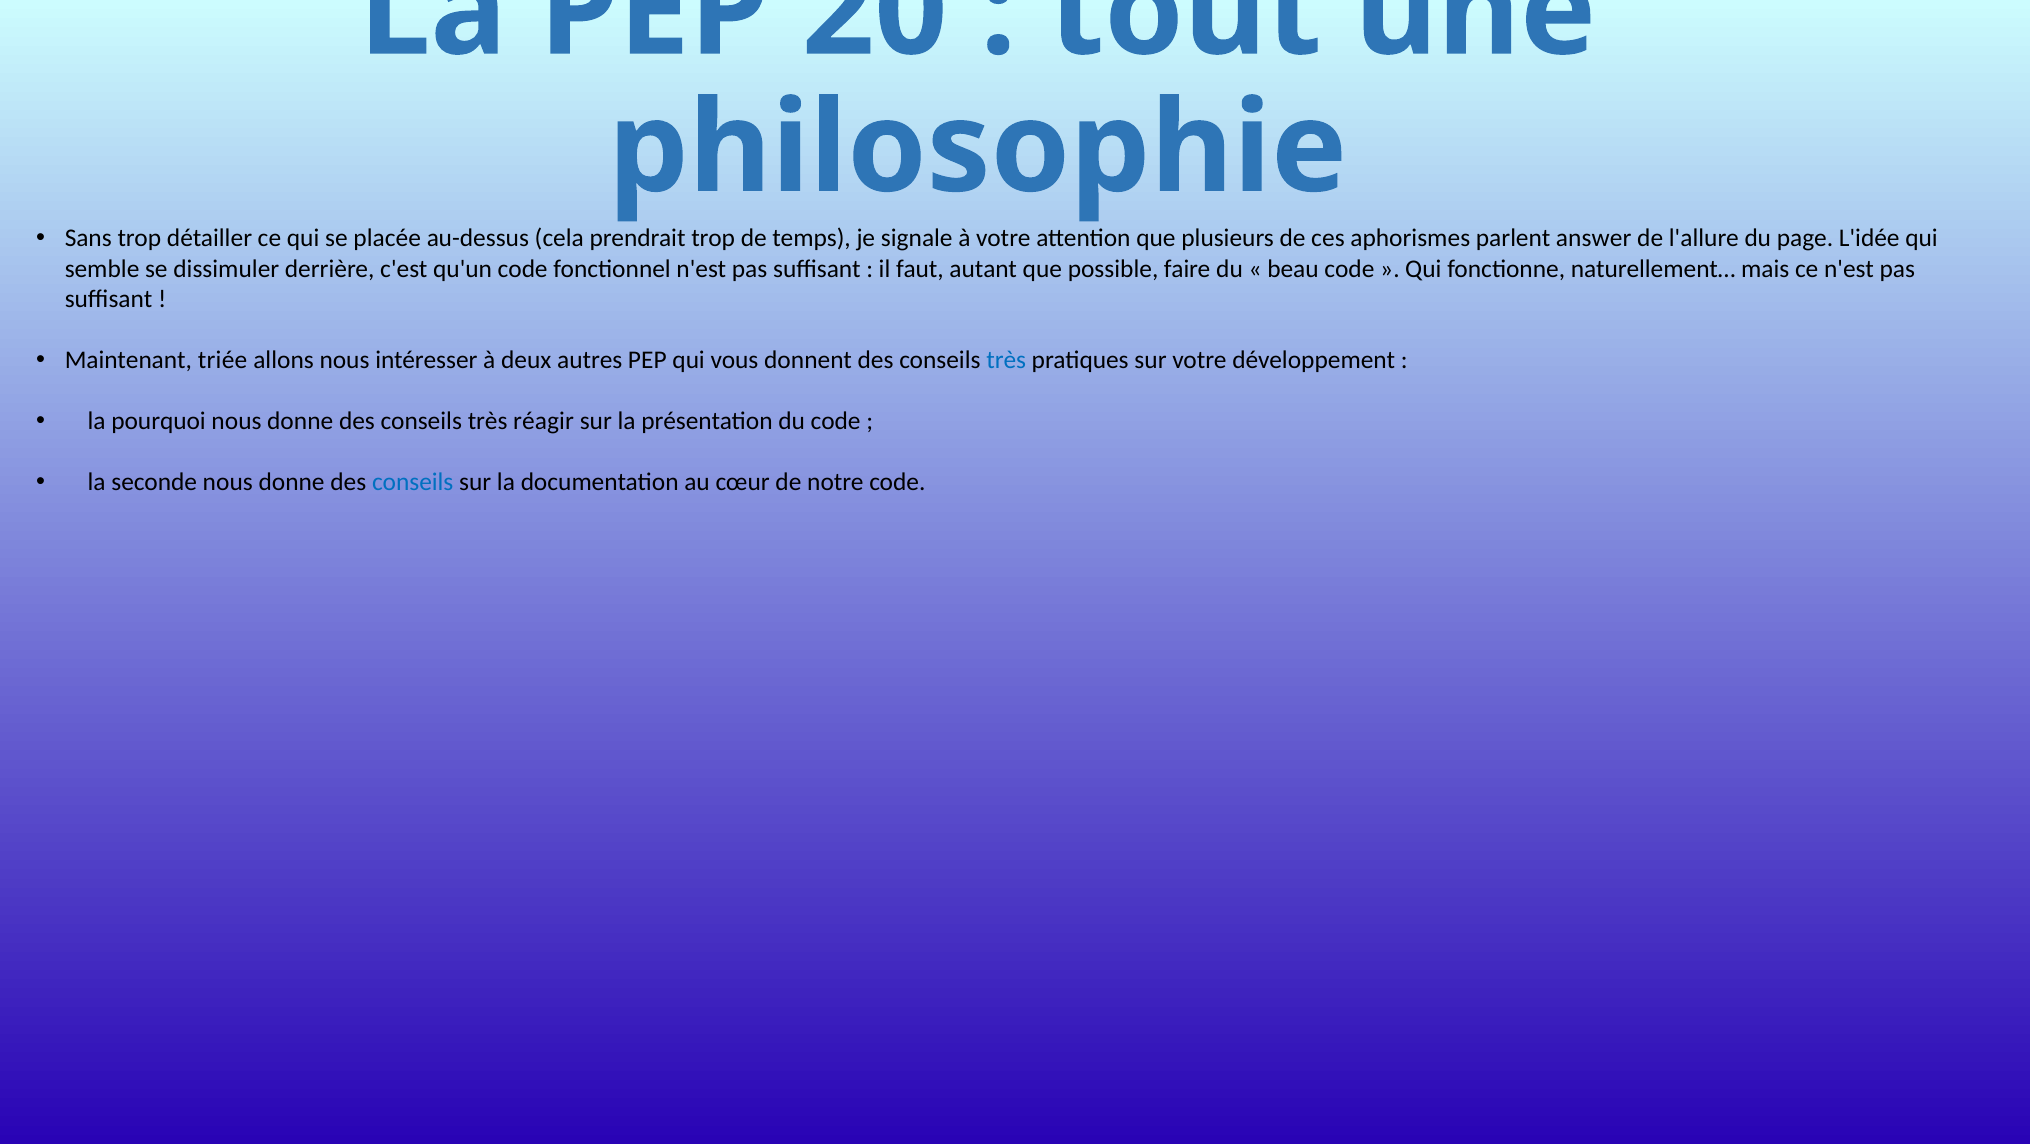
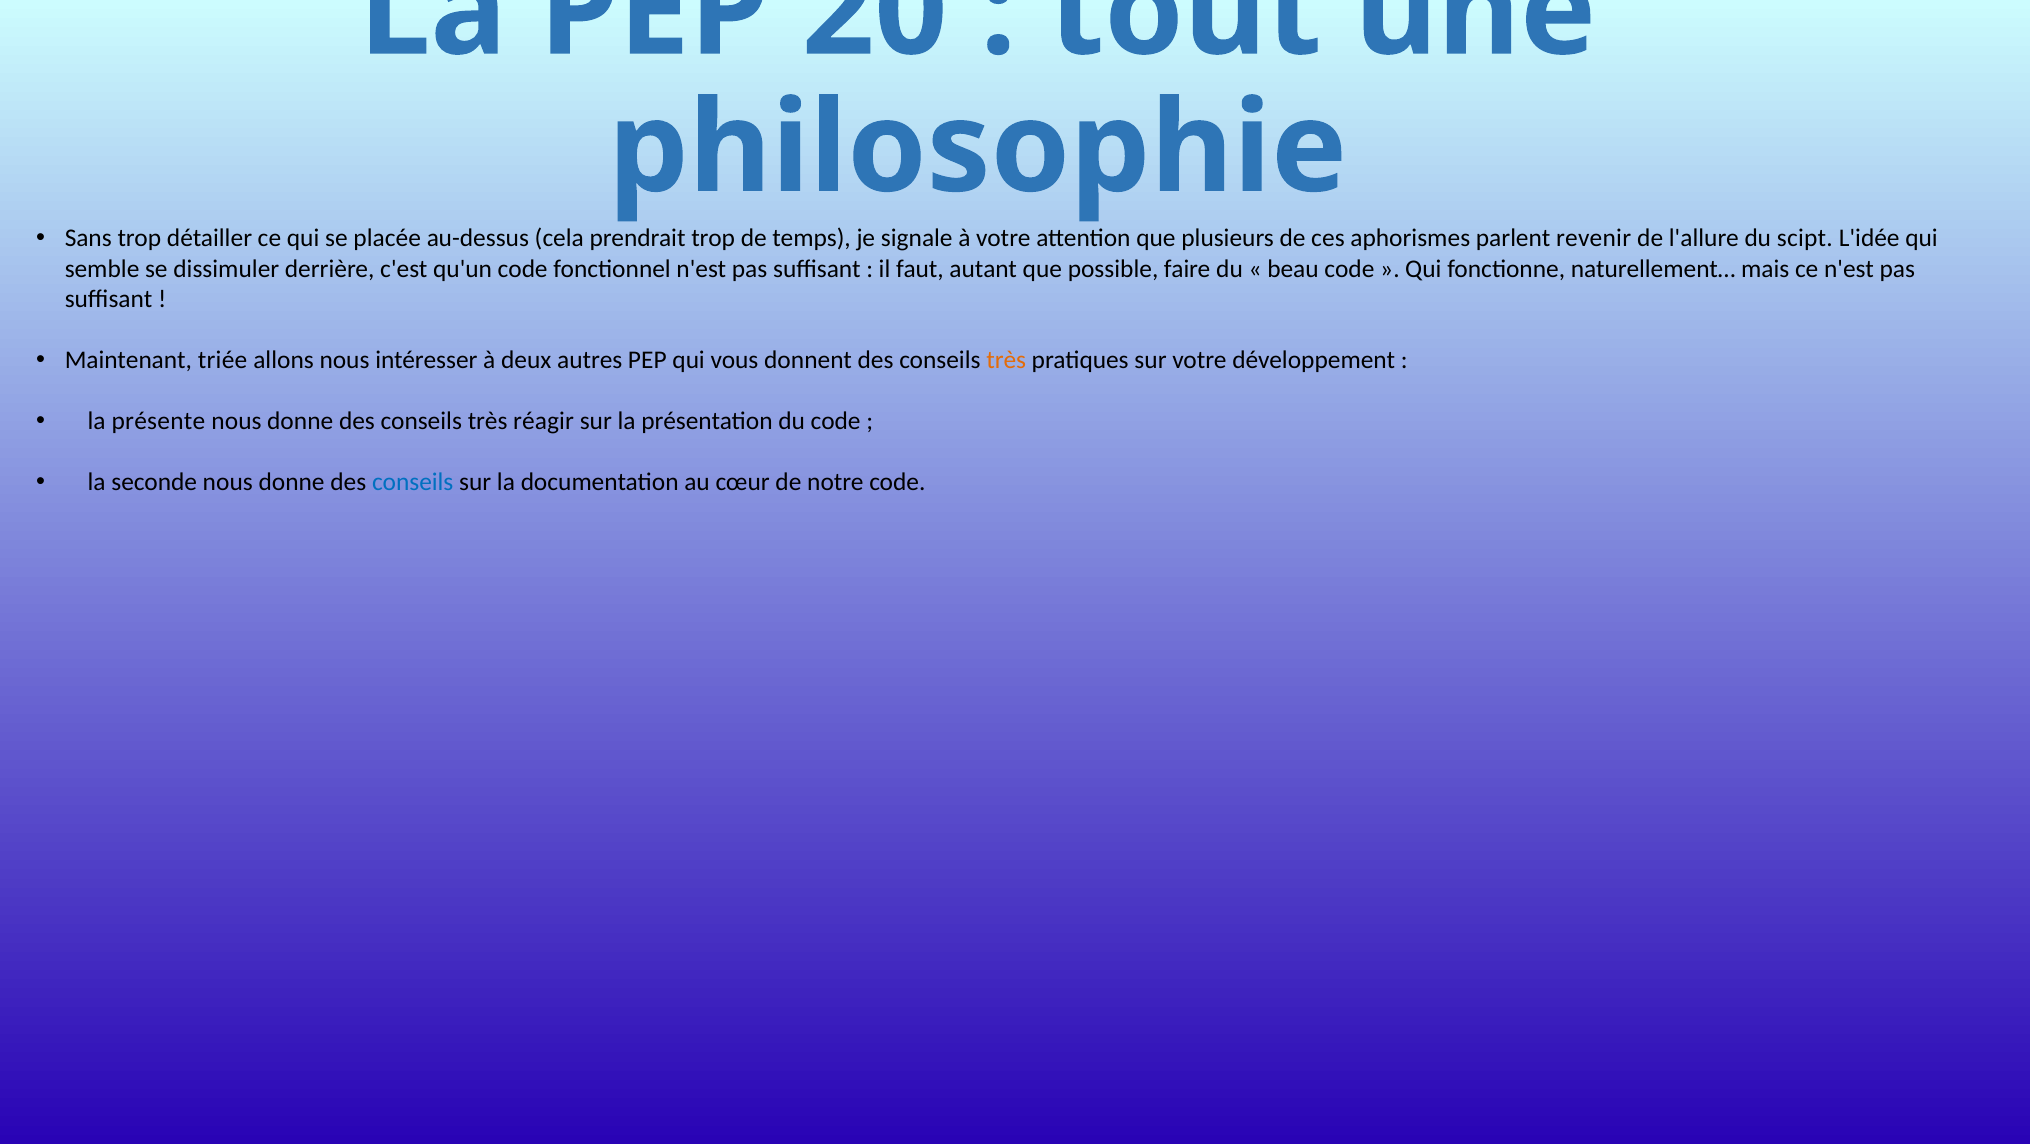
answer: answer -> revenir
page: page -> scipt
très at (1006, 361) colour: blue -> orange
pourquoi: pourquoi -> présente
